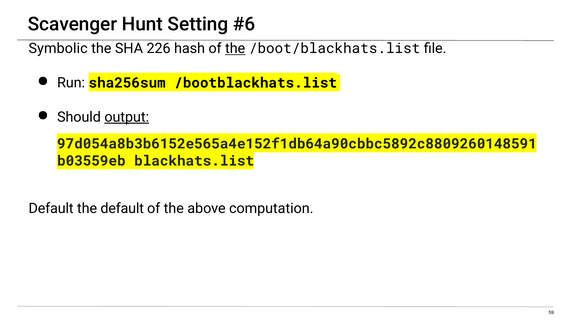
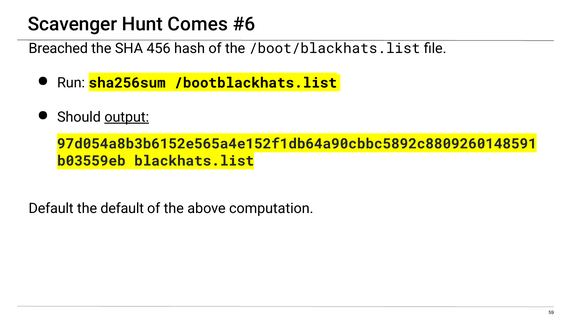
Setting: Setting -> Comes
Symbolic: Symbolic -> Breached
226: 226 -> 456
the at (235, 49) underline: present -> none
